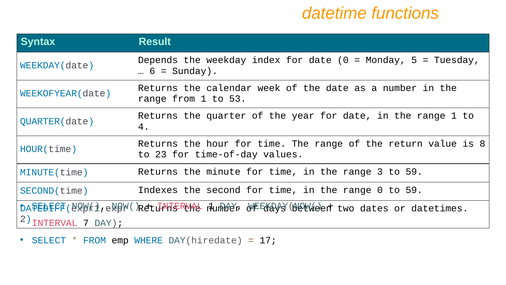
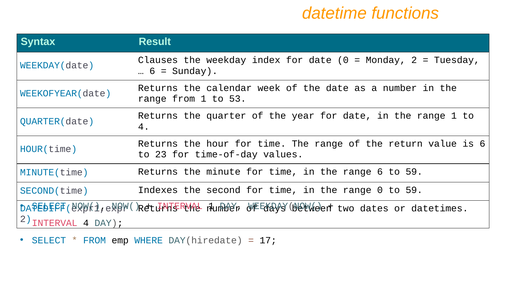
Depends: Depends -> Clauses
Monday 5: 5 -> 2
is 8: 8 -> 6
range 3: 3 -> 6
INTERVAL 7: 7 -> 4
